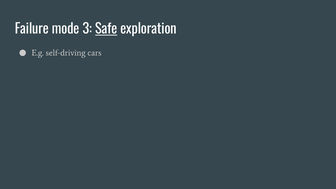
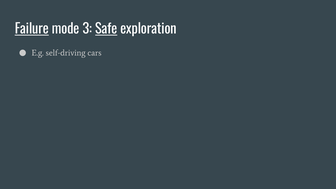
Failure underline: none -> present
